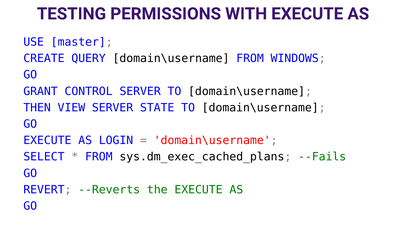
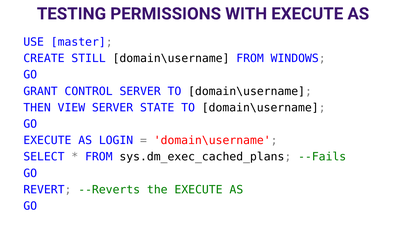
QUERY: QUERY -> STILL
